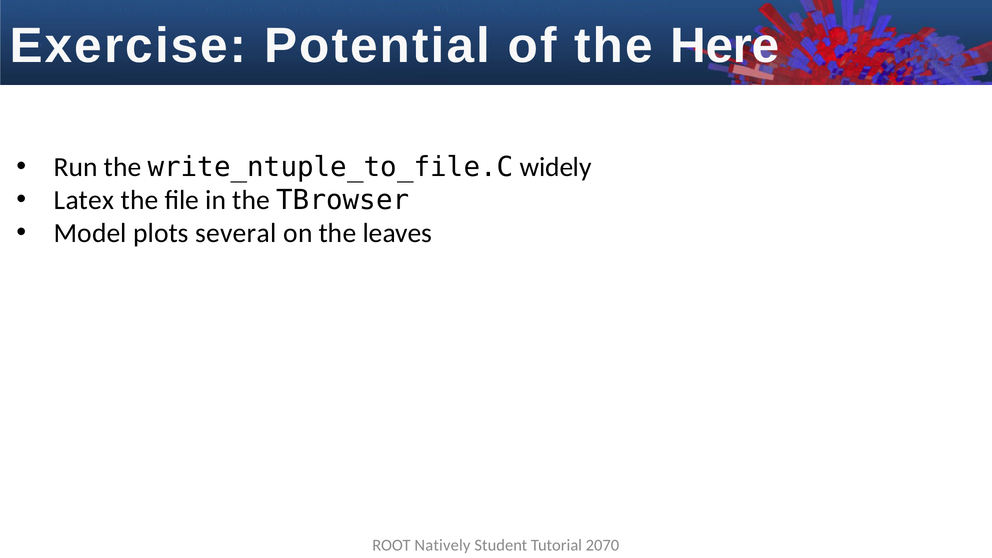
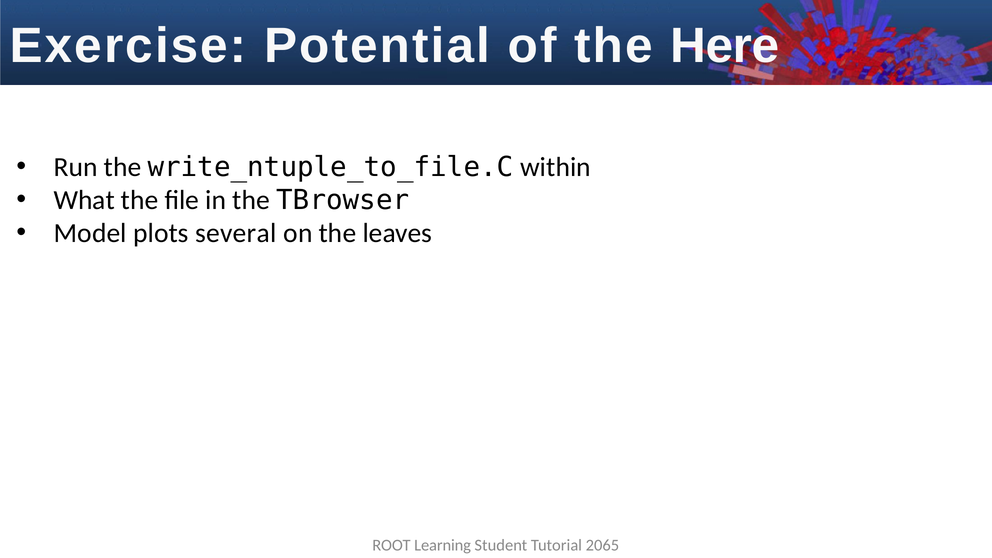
widely: widely -> within
Latex: Latex -> What
Natively: Natively -> Learning
2070: 2070 -> 2065
